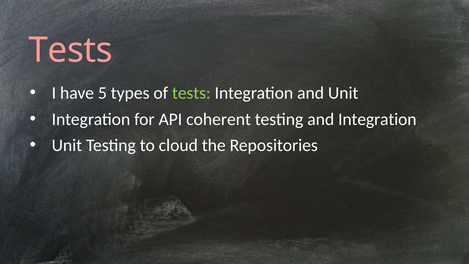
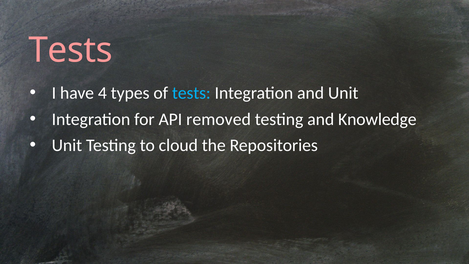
5: 5 -> 4
tests at (191, 93) colour: light green -> light blue
coherent: coherent -> removed
and Integration: Integration -> Knowledge
